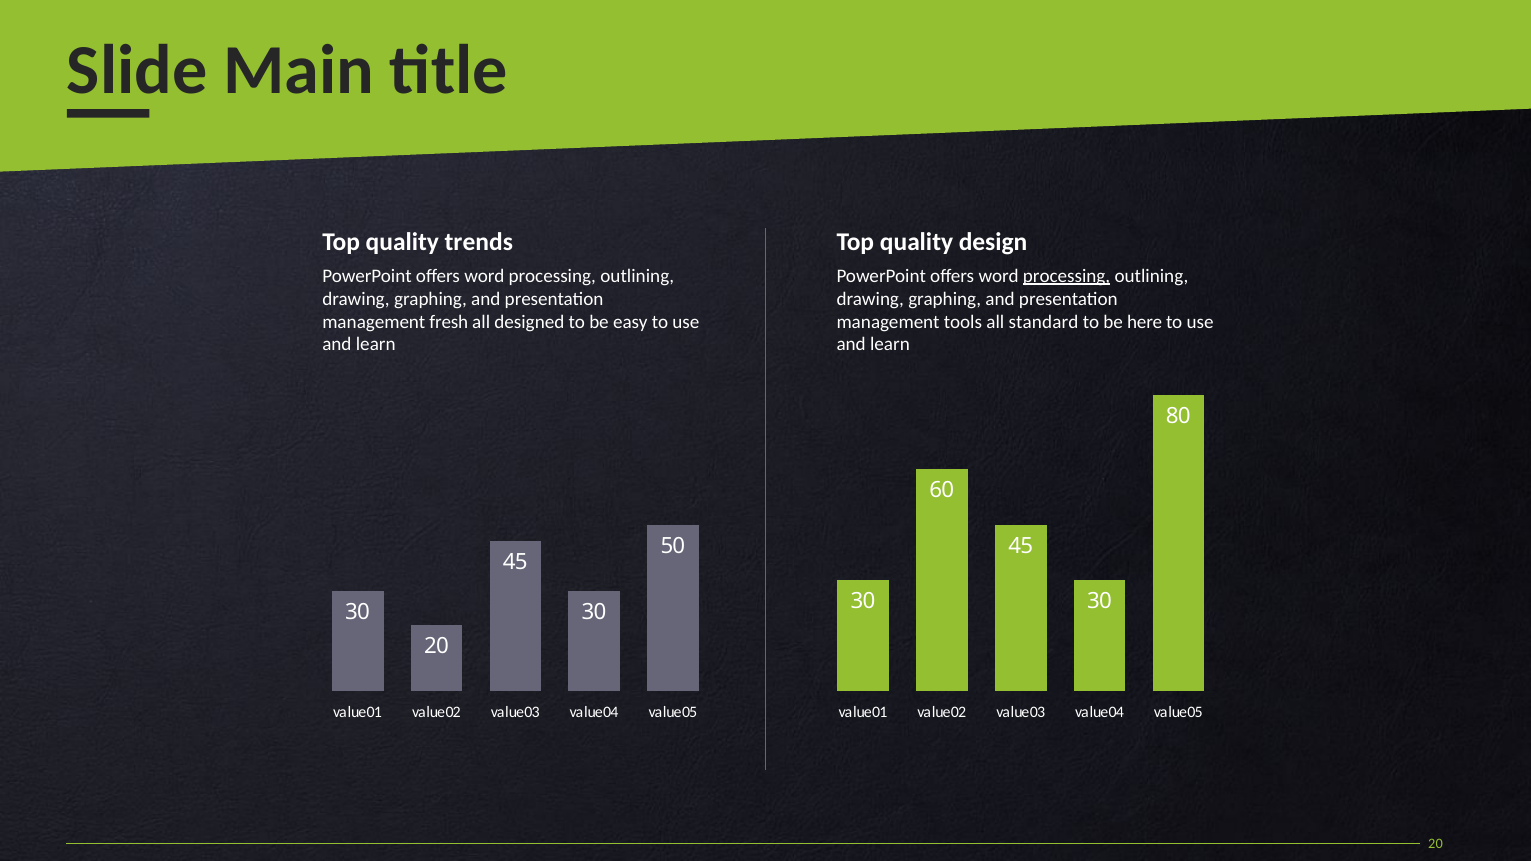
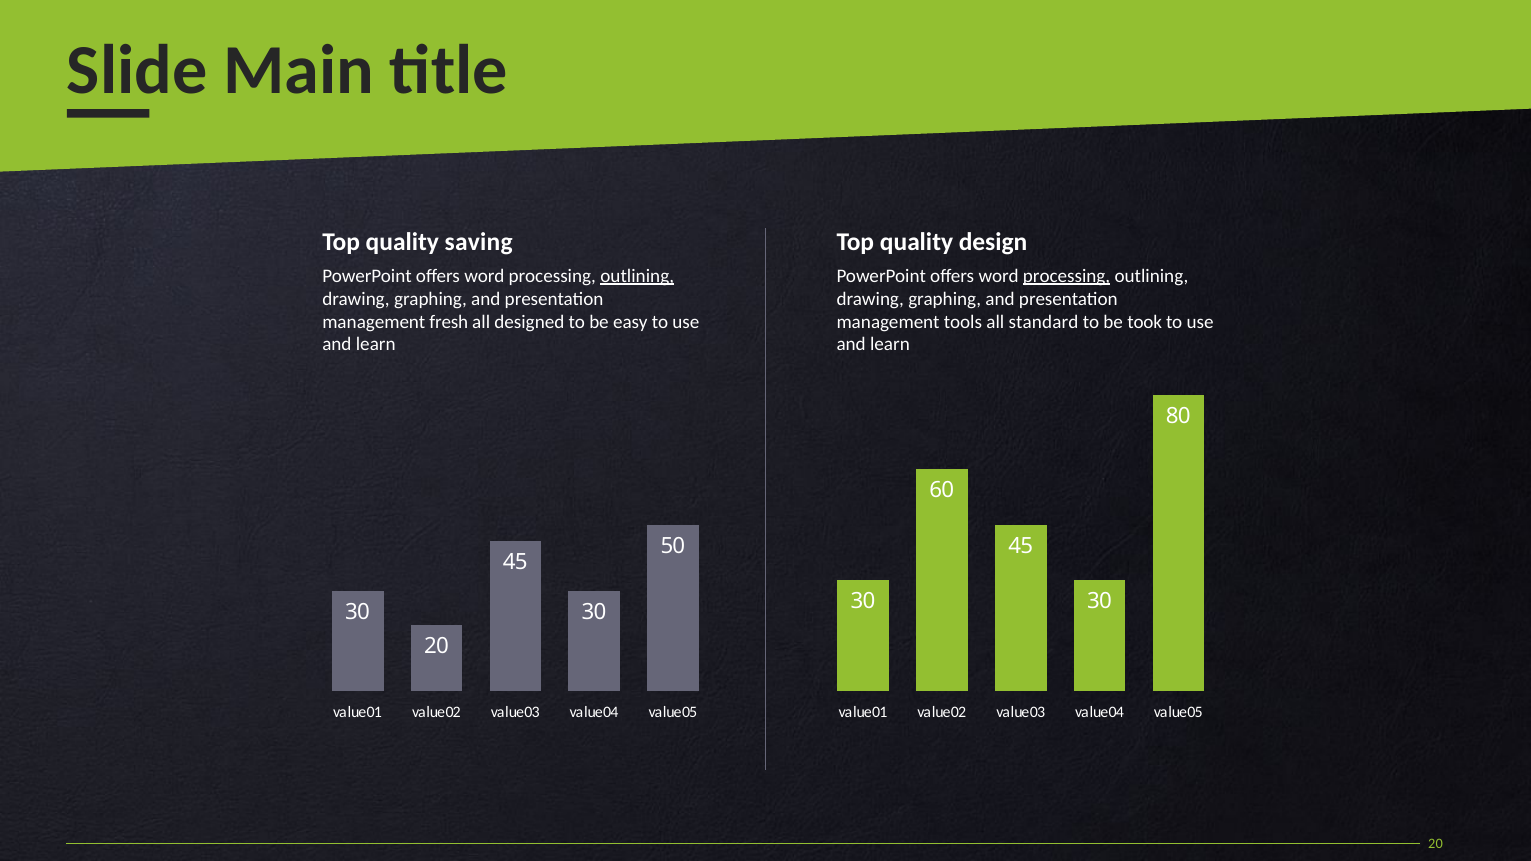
trends: trends -> saving
outlining at (637, 276) underline: none -> present
here: here -> took
